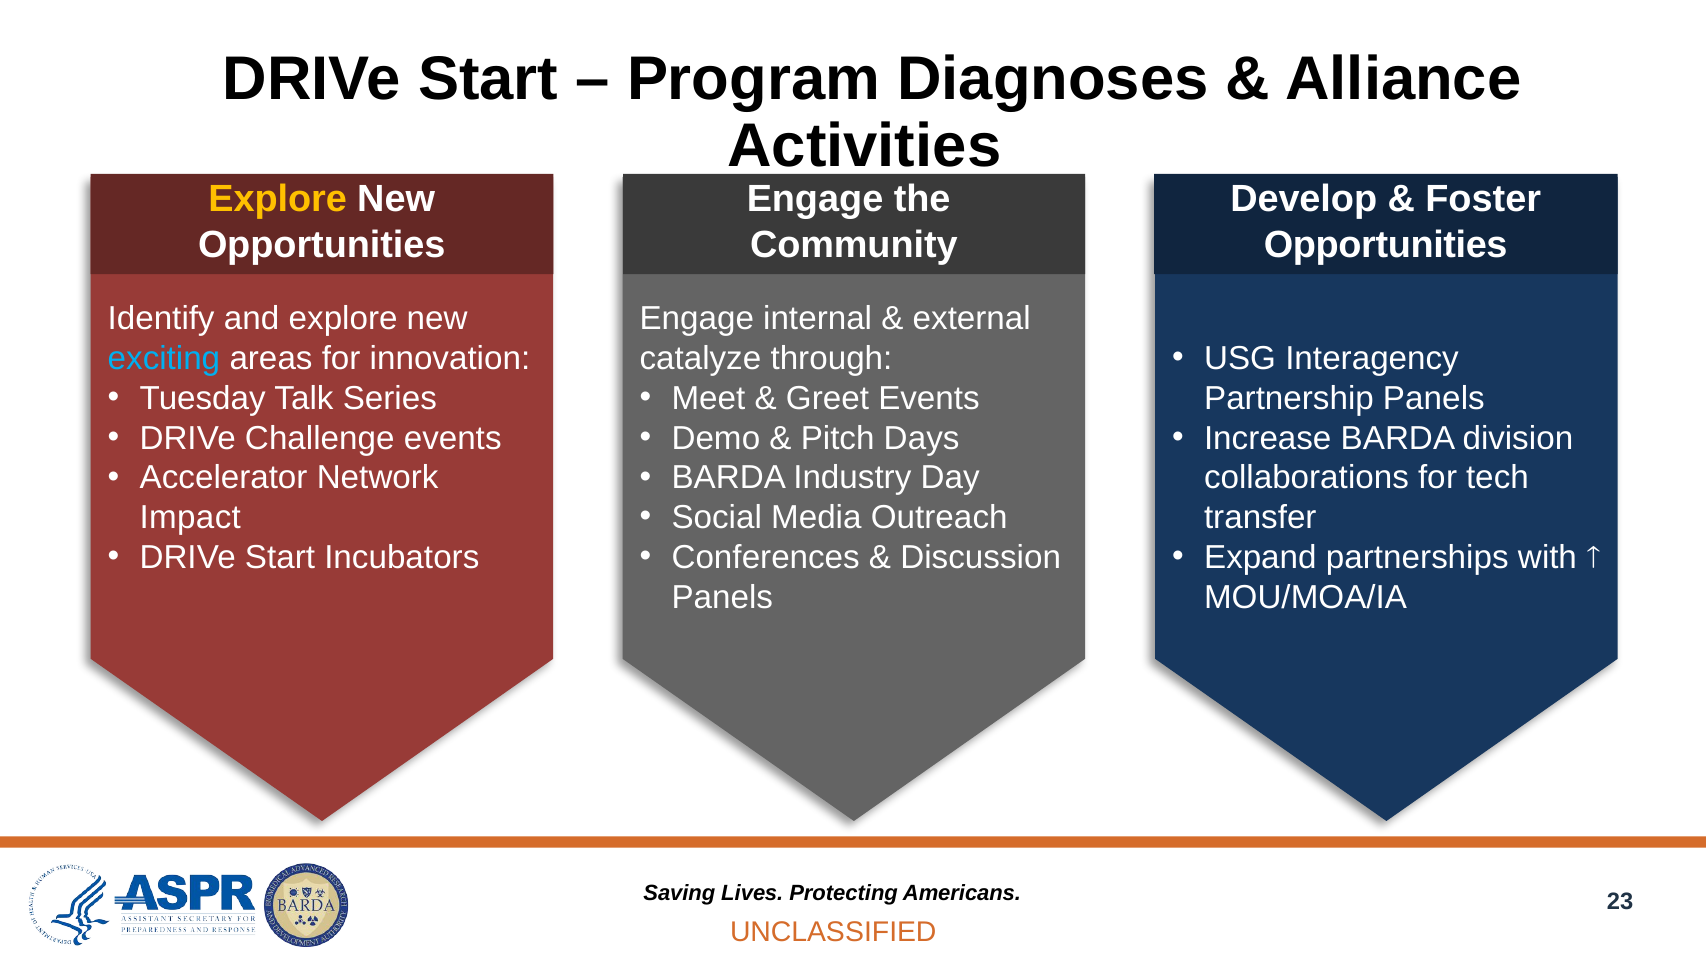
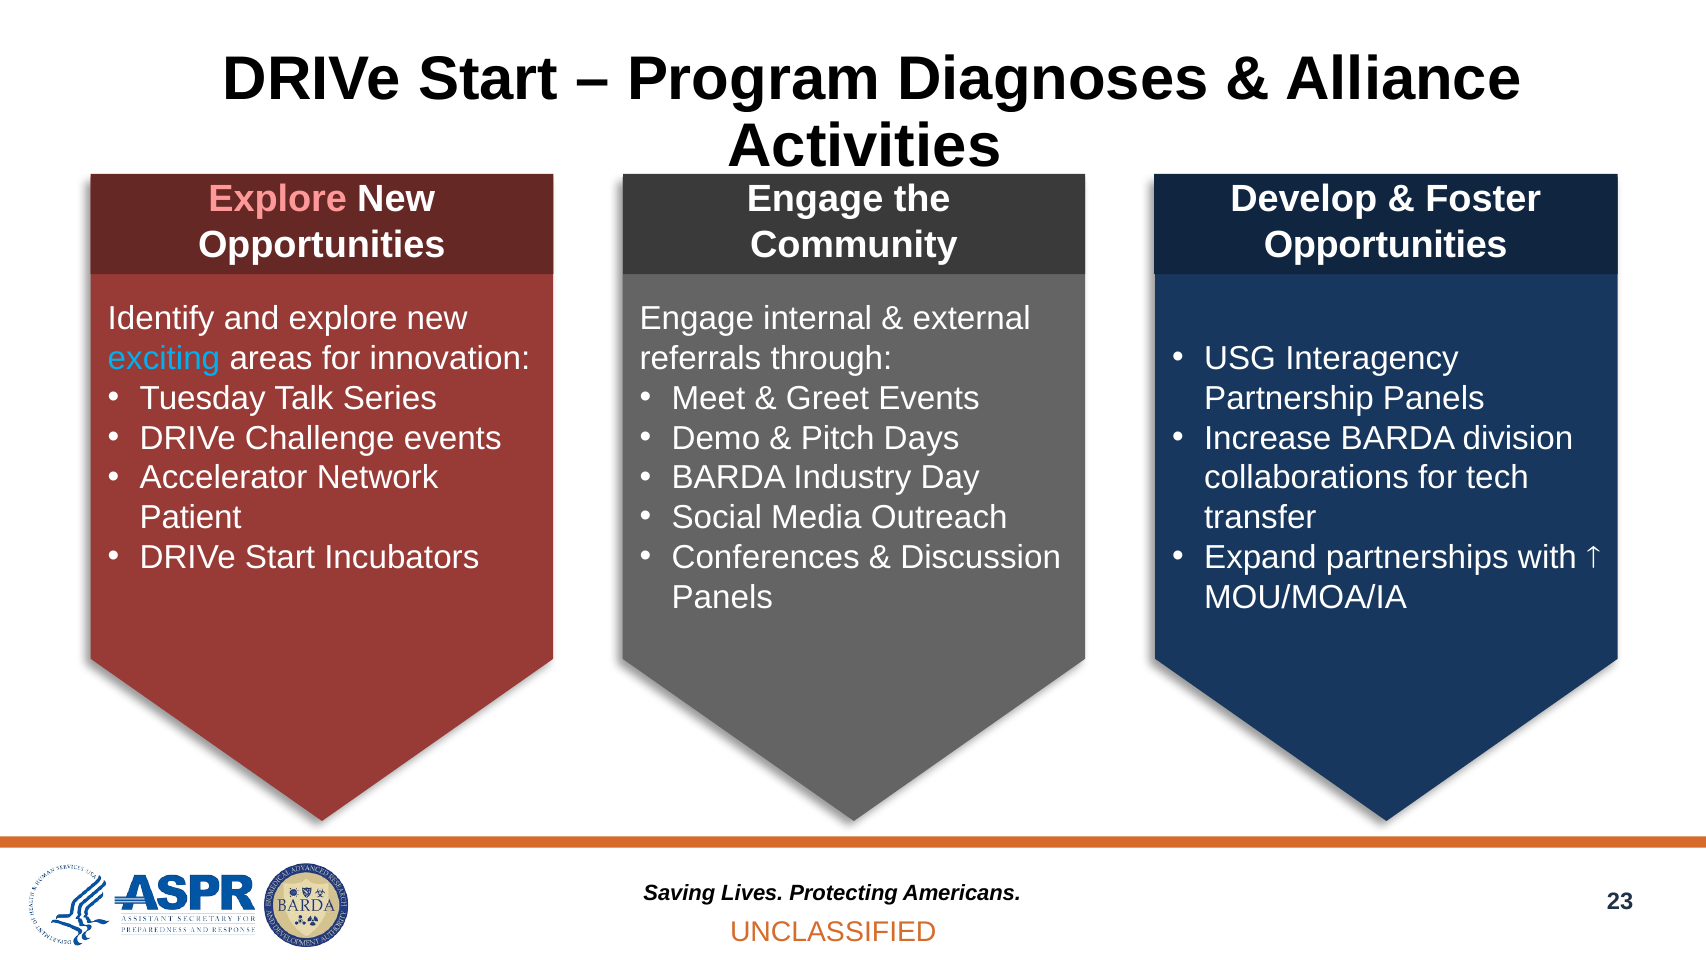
Explore at (278, 199) colour: yellow -> pink
catalyze: catalyze -> referrals
Impact: Impact -> Patient
